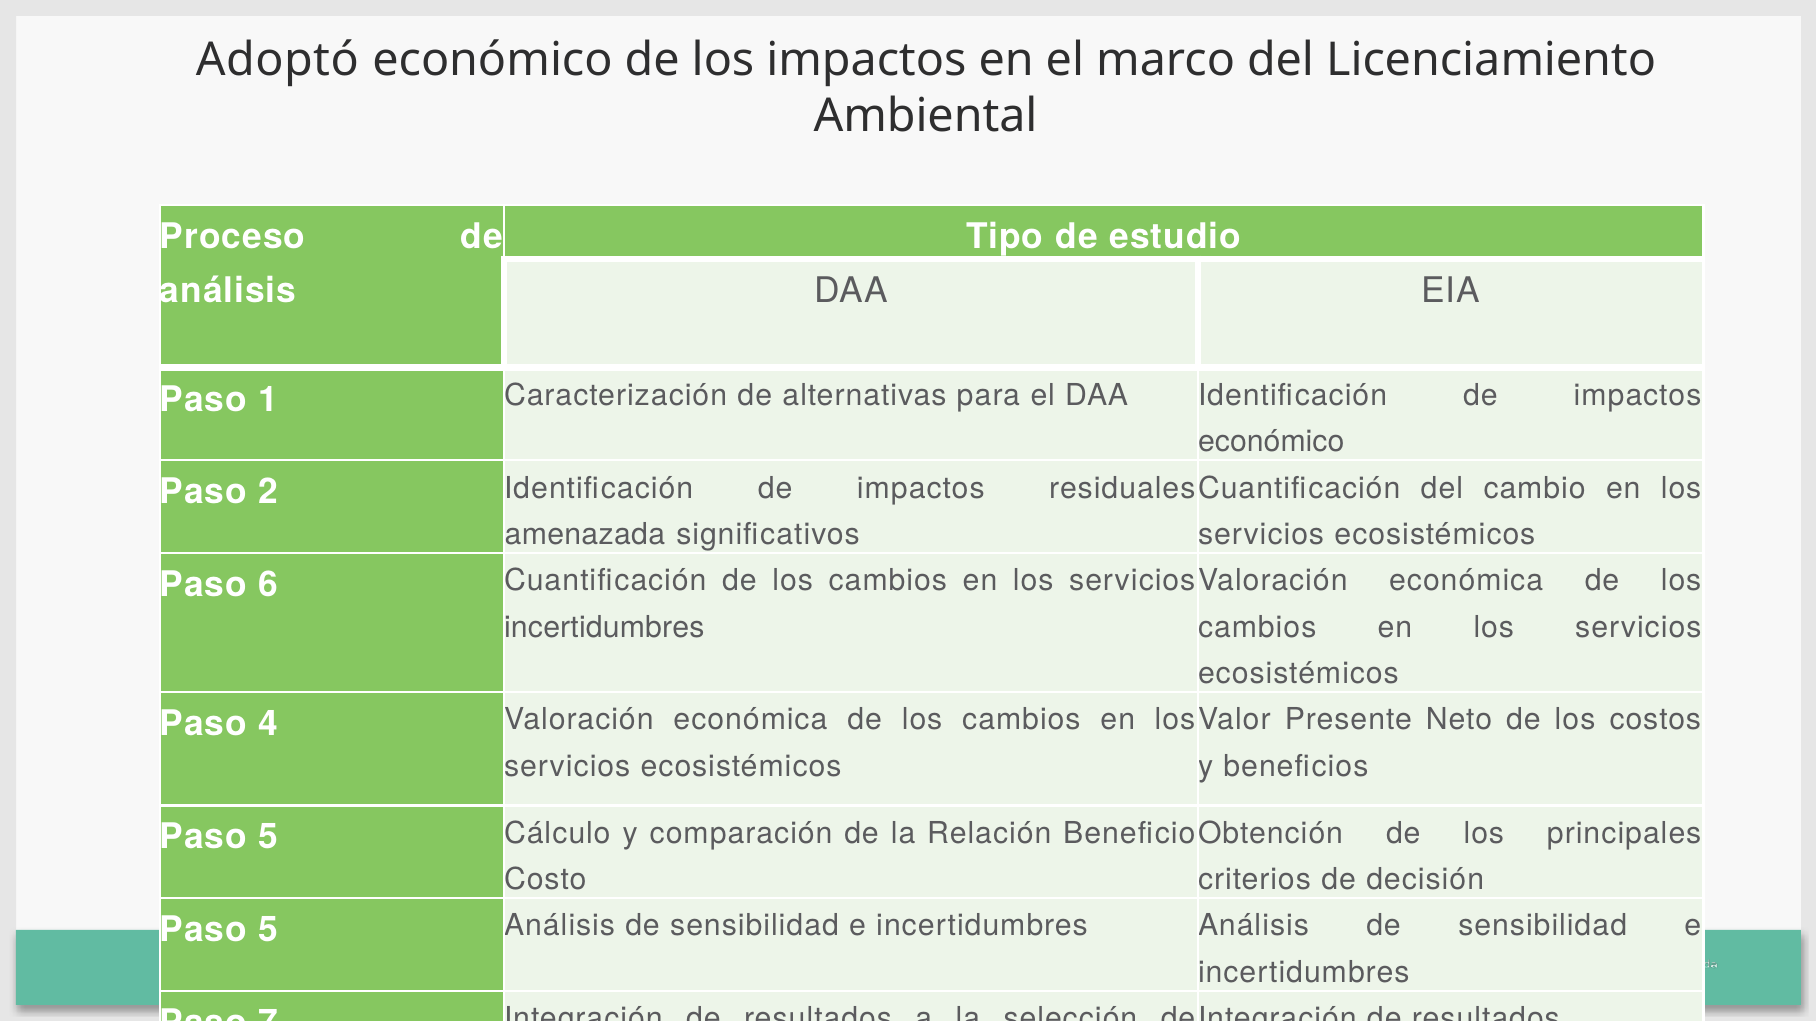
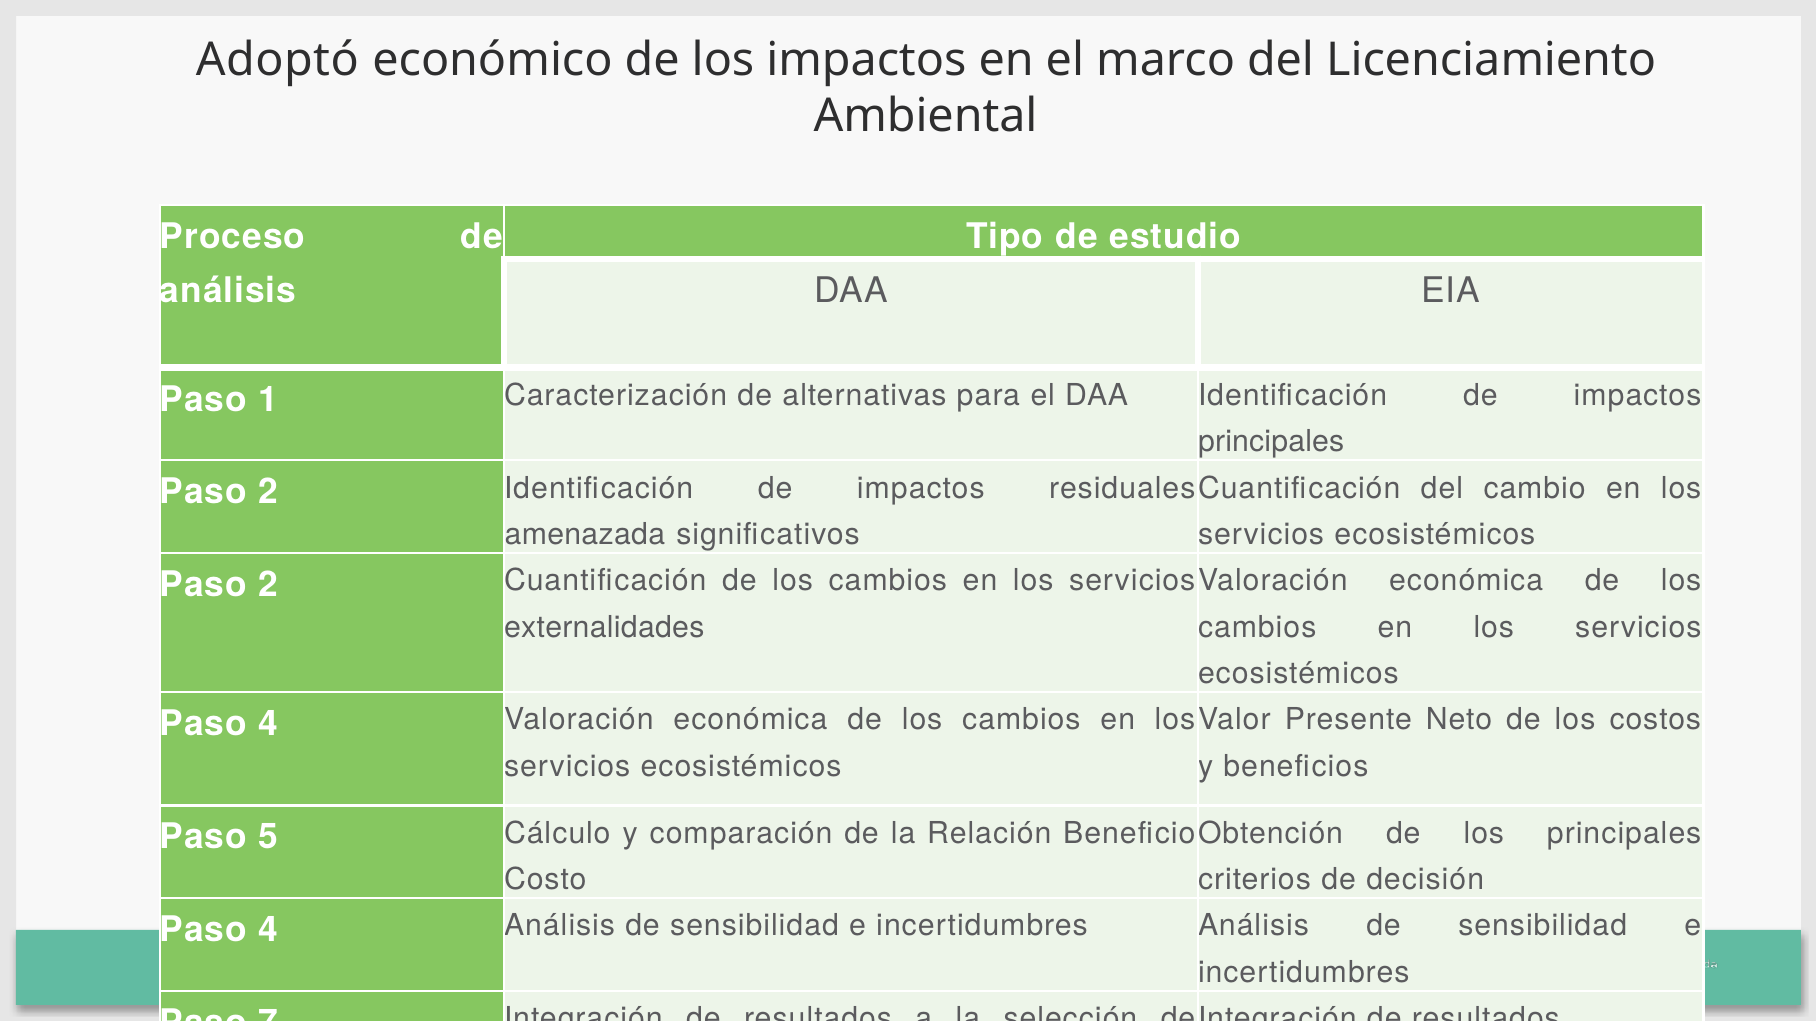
económico at (1271, 442): económico -> principales
6 at (269, 585): 6 -> 2
incertidumbres at (604, 627): incertidumbres -> externalidades
5 at (269, 930): 5 -> 4
